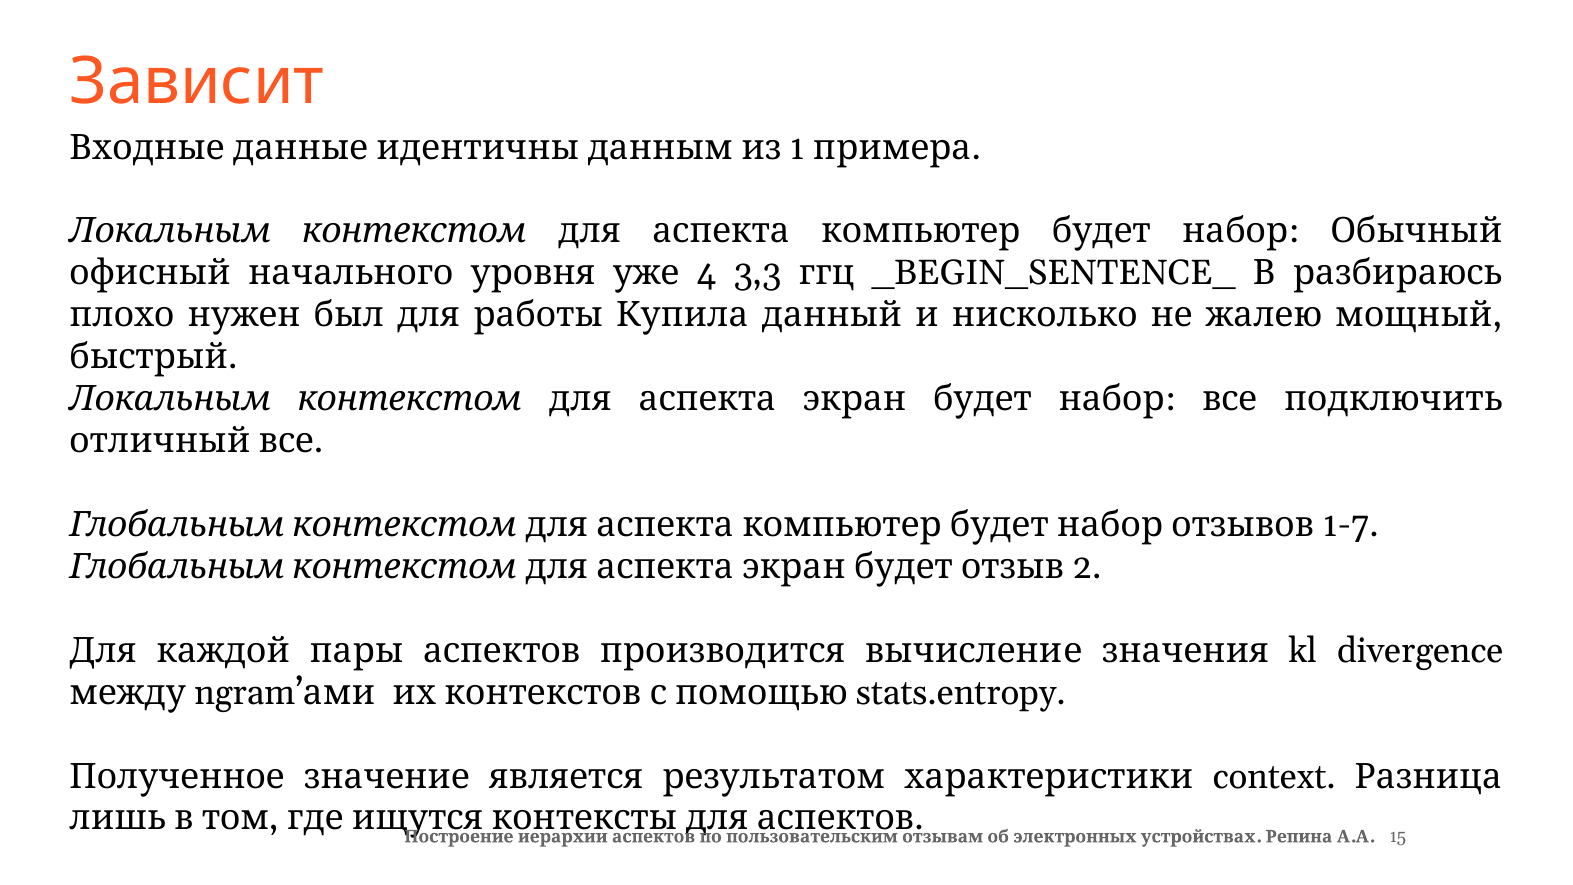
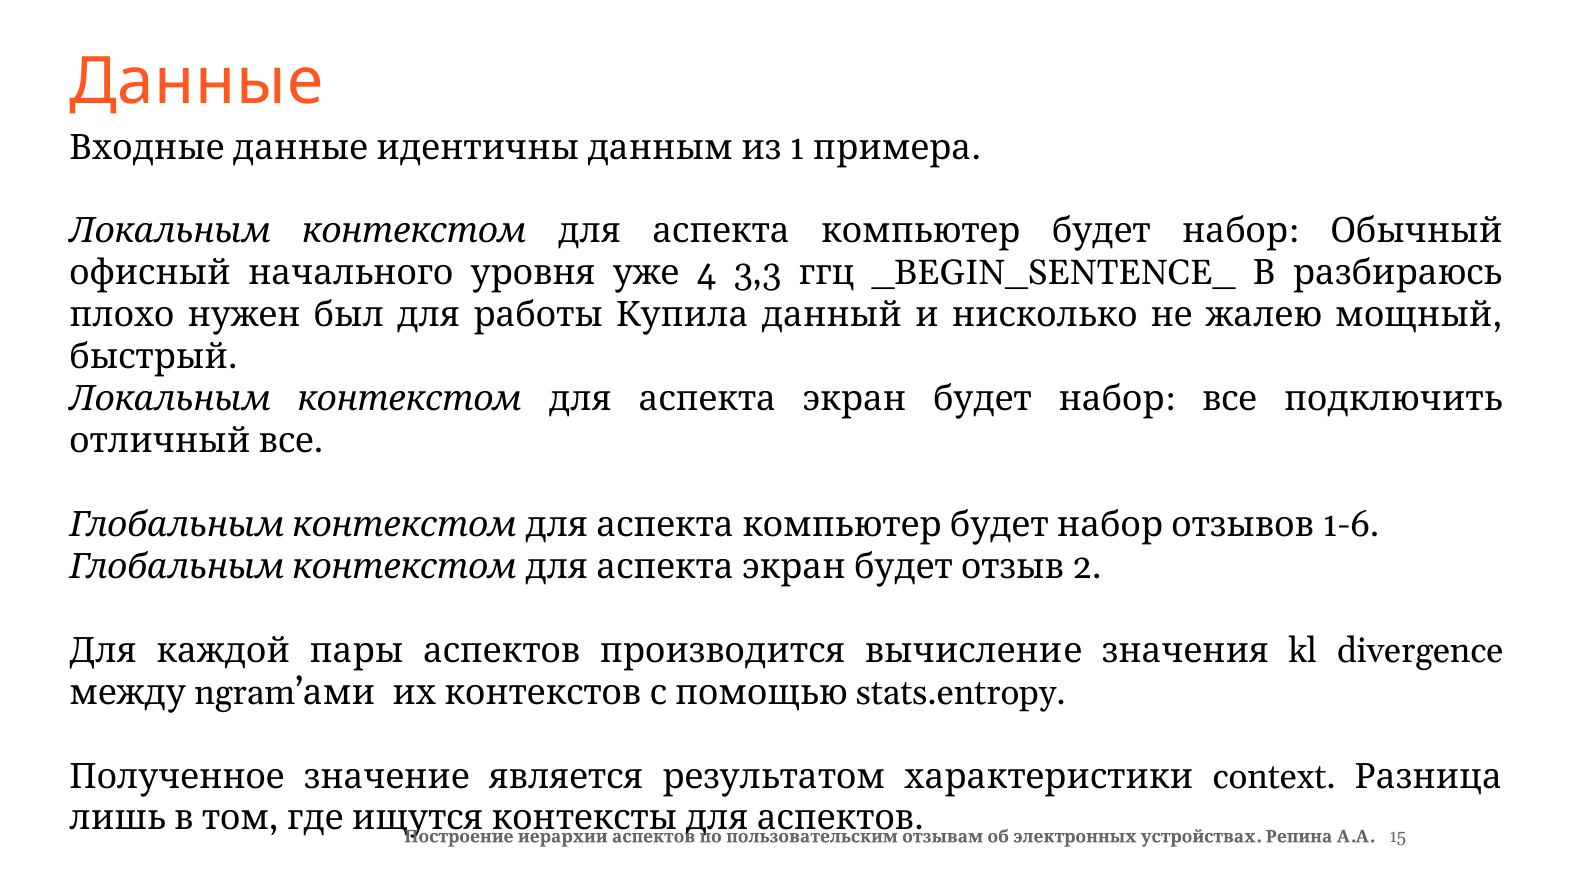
Зависит: Зависит -> Данные
1-7: 1-7 -> 1-6
